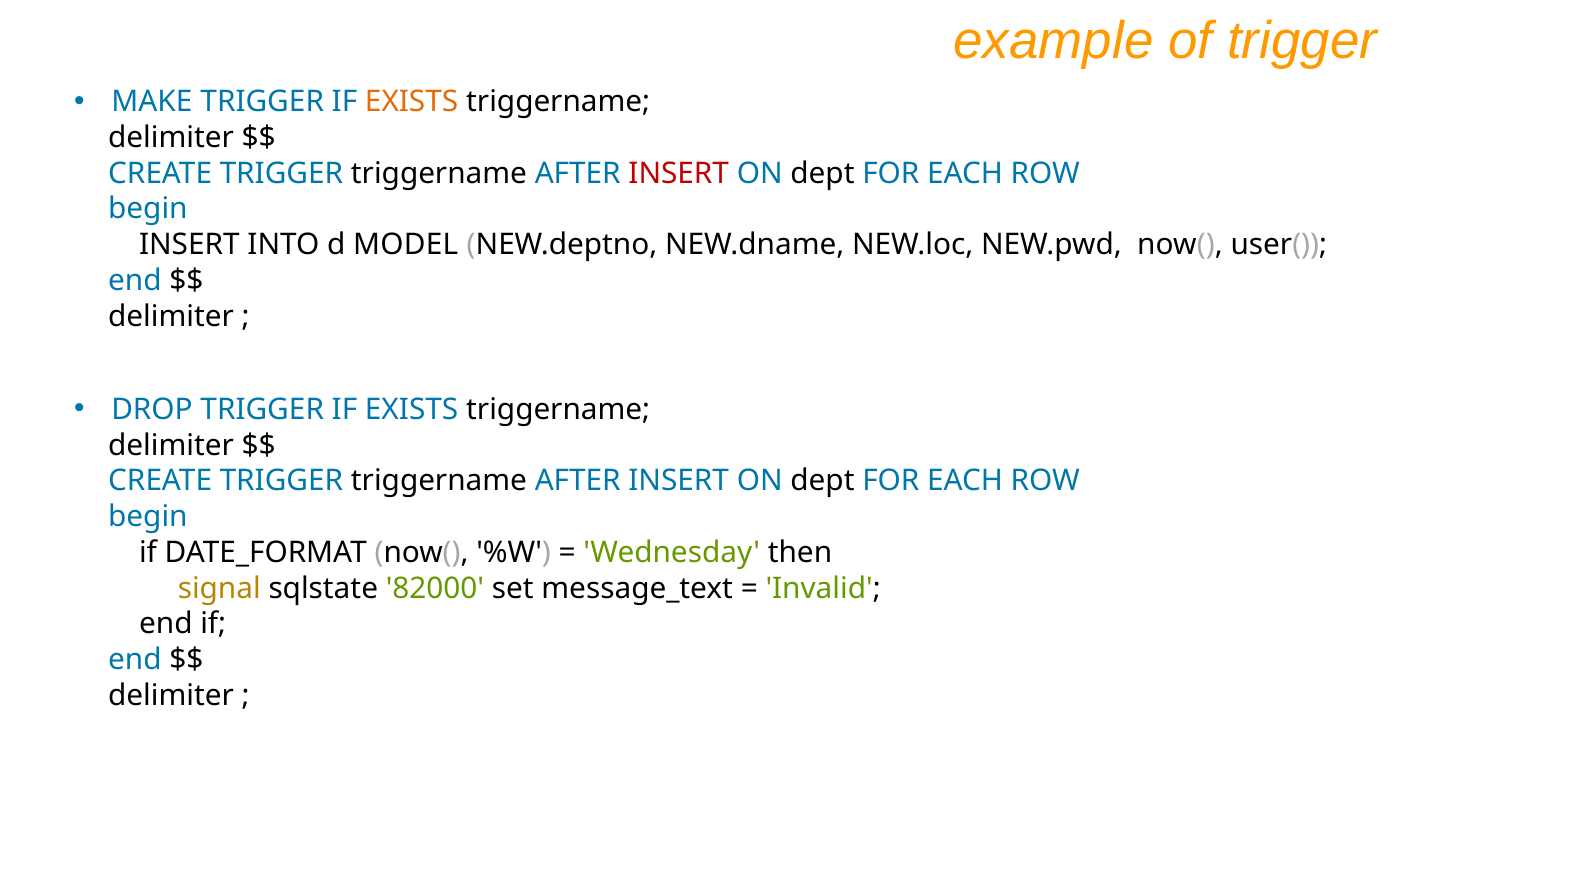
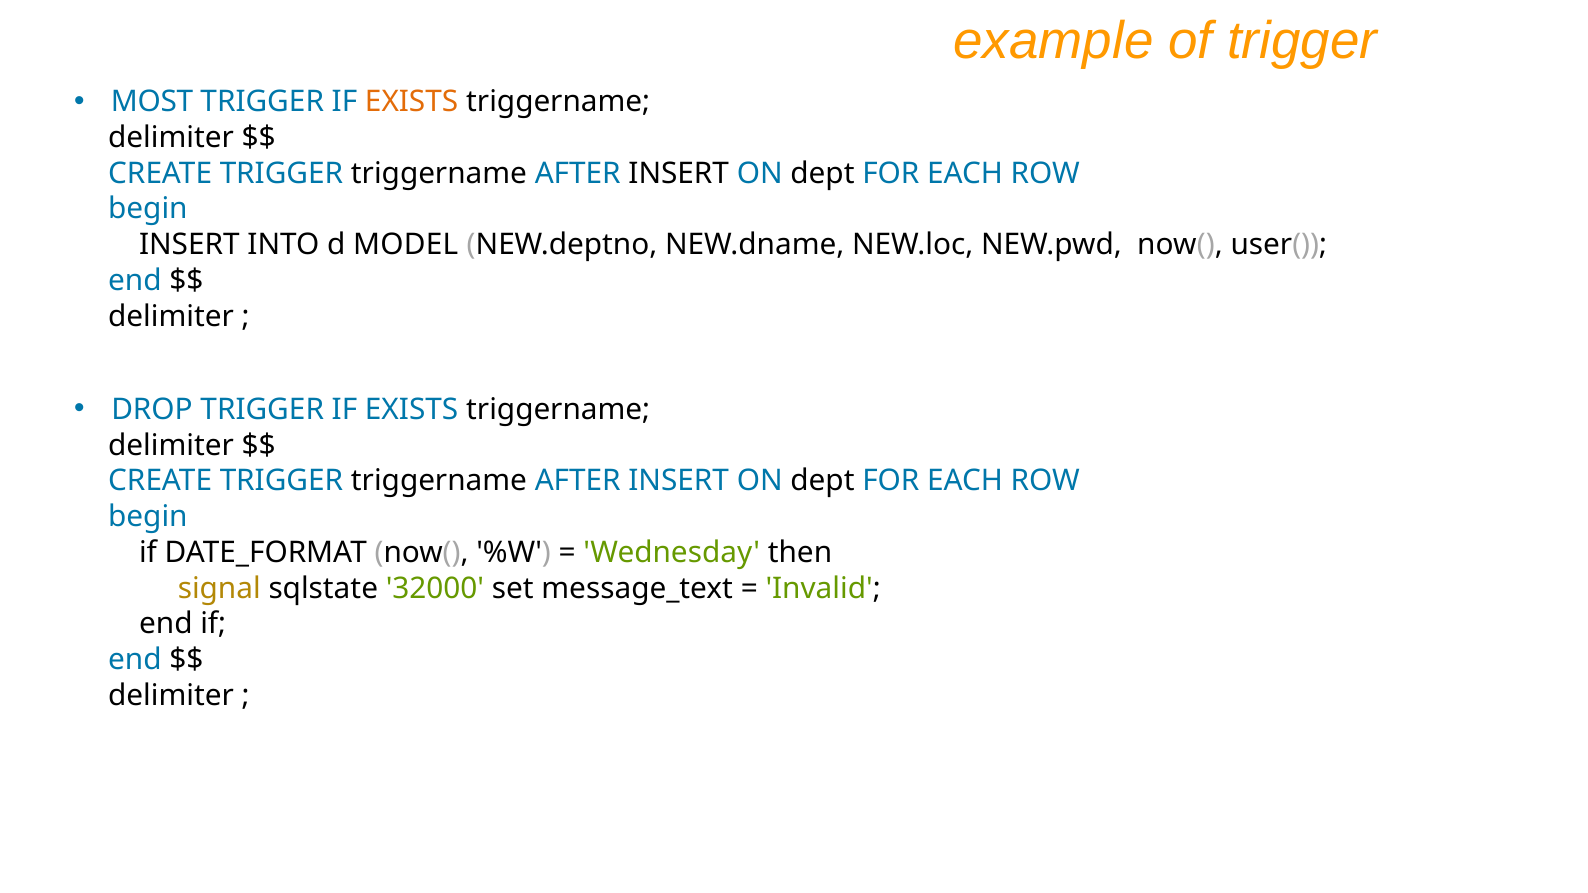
MAKE: MAKE -> MOST
INSERT at (679, 173) colour: red -> black
82000: 82000 -> 32000
